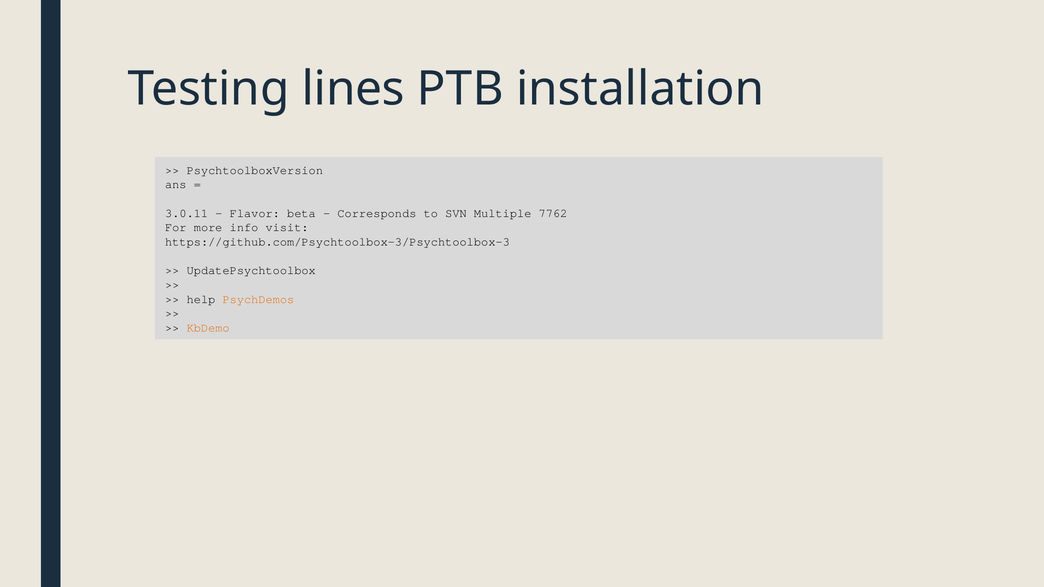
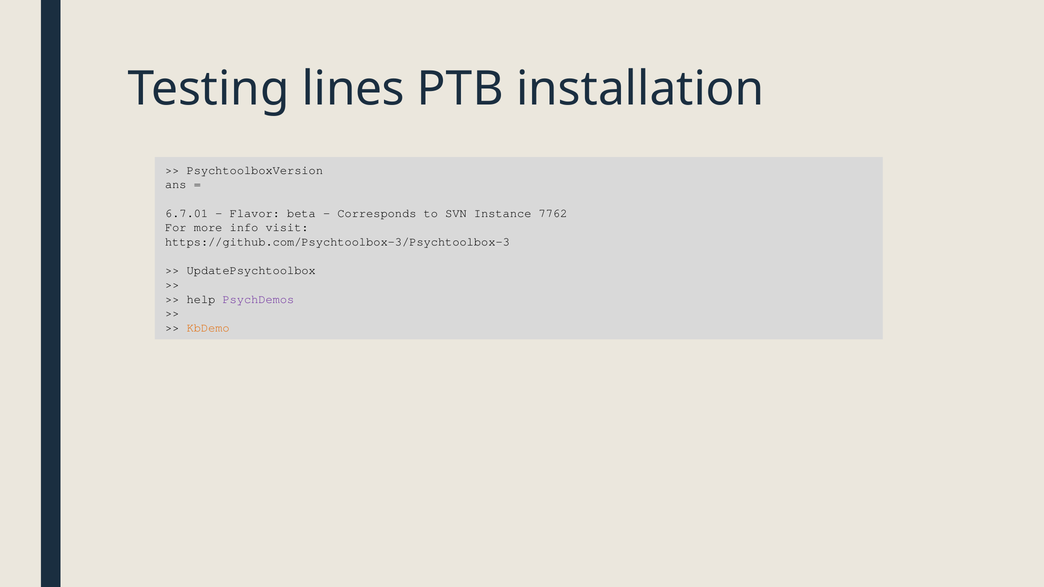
3.0.11: 3.0.11 -> 6.7.01
Multiple: Multiple -> Instance
PsychDemos colour: orange -> purple
